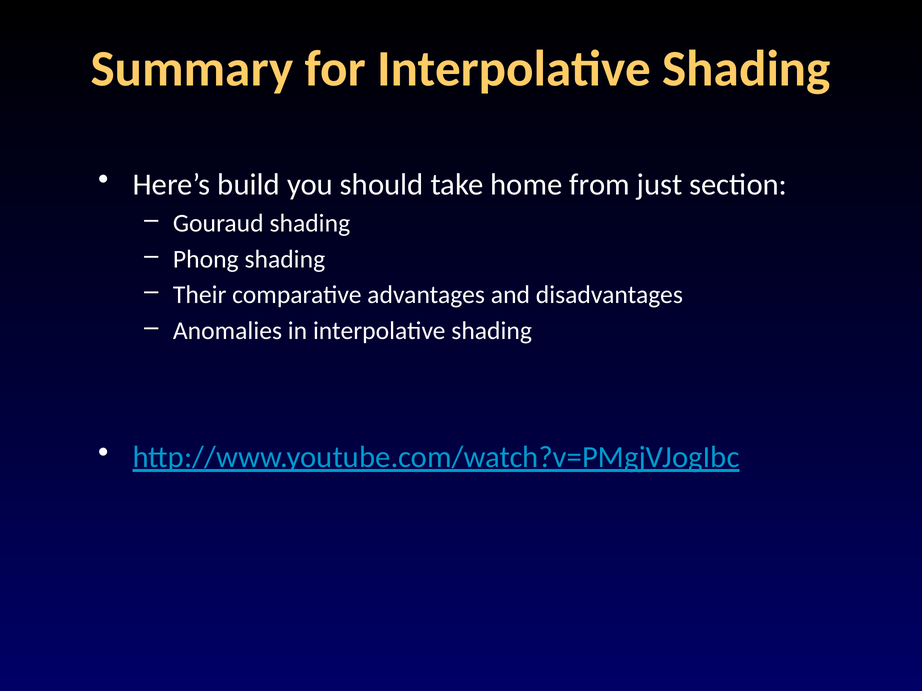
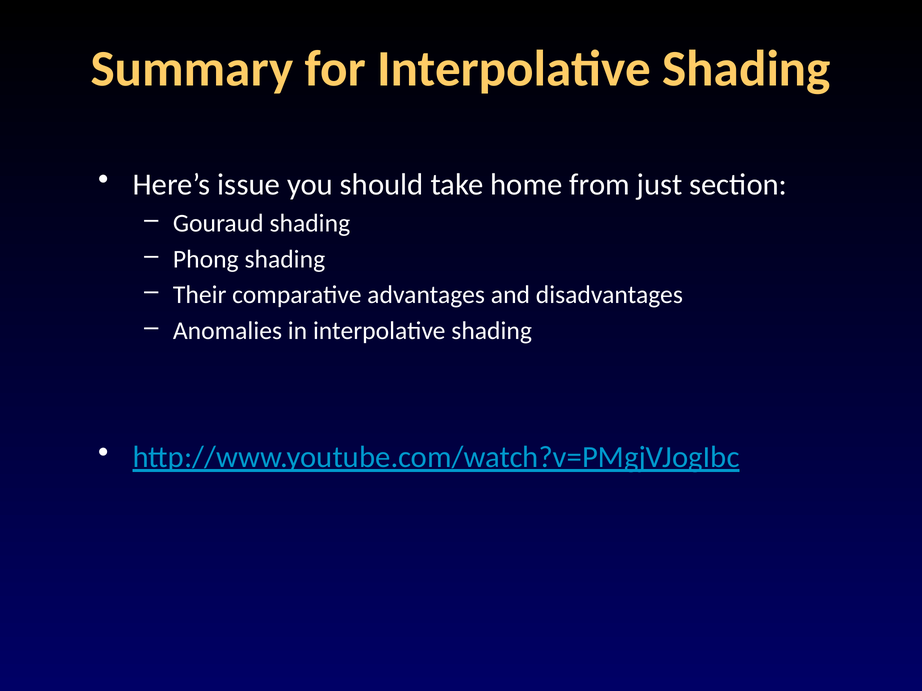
build: build -> issue
